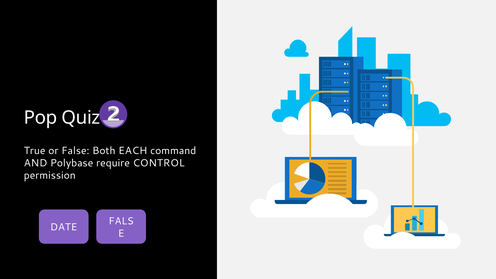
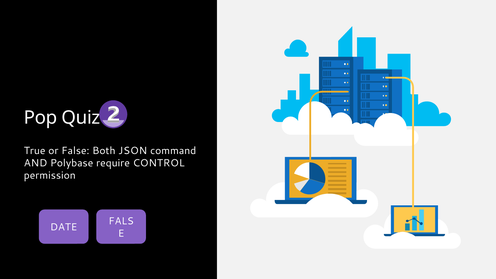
EACH: EACH -> JSON
